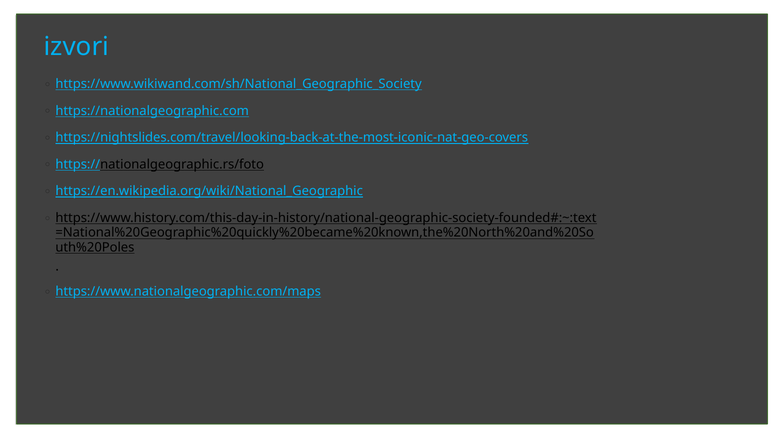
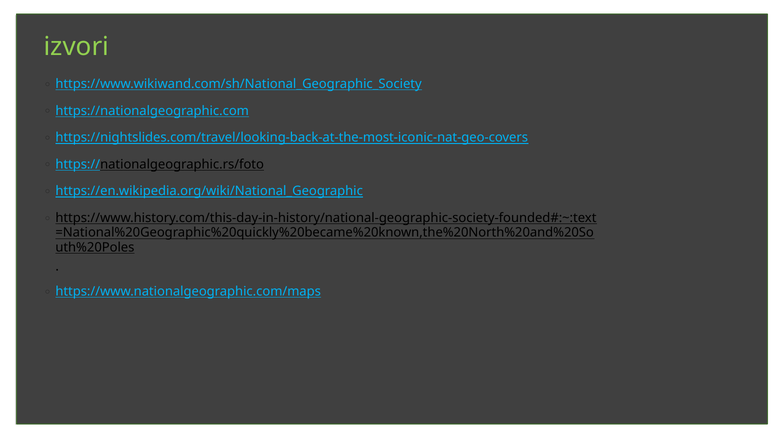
izvori colour: light blue -> light green
